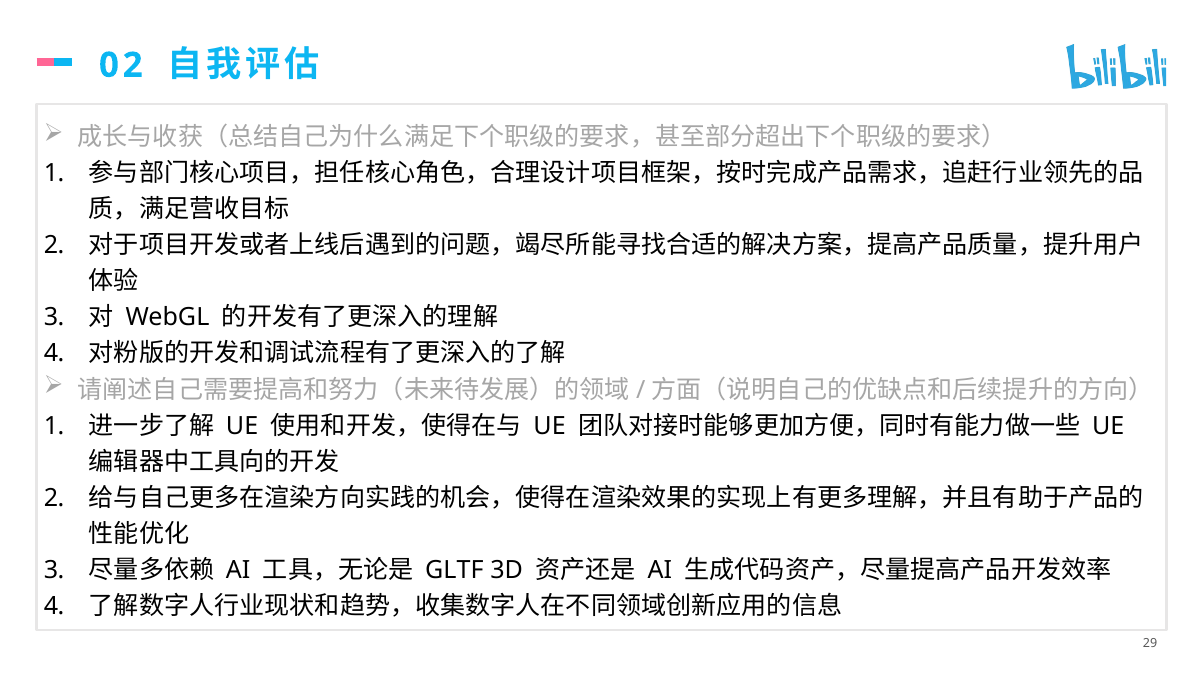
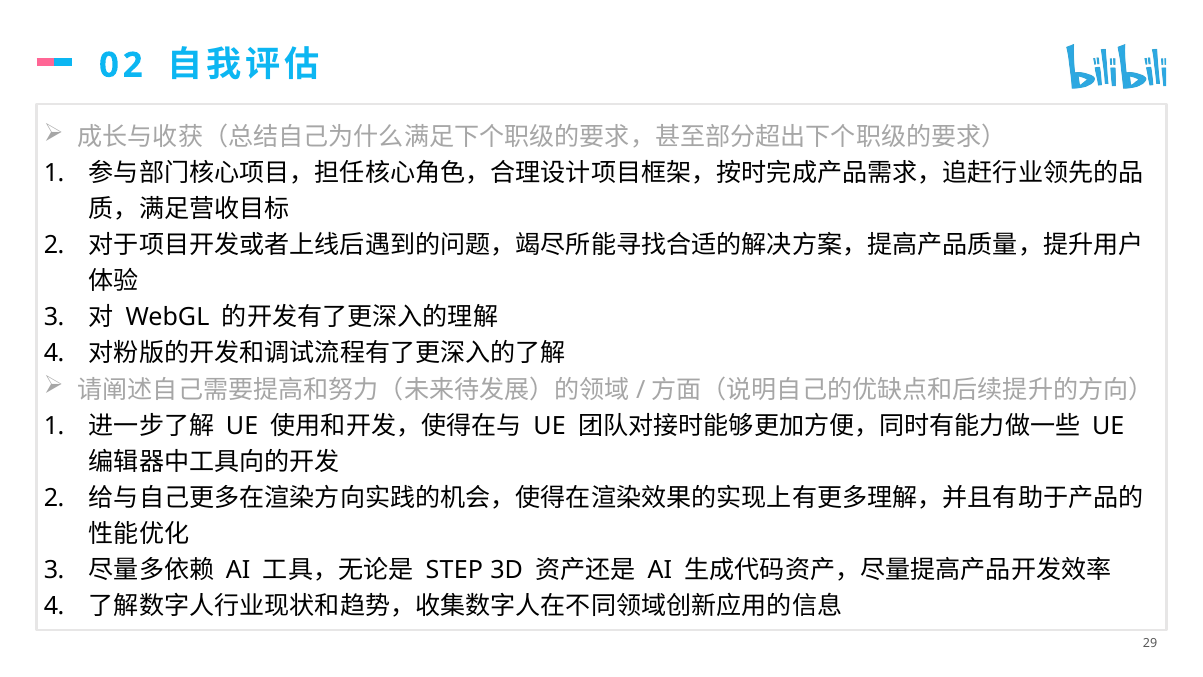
GLTF: GLTF -> STEP
